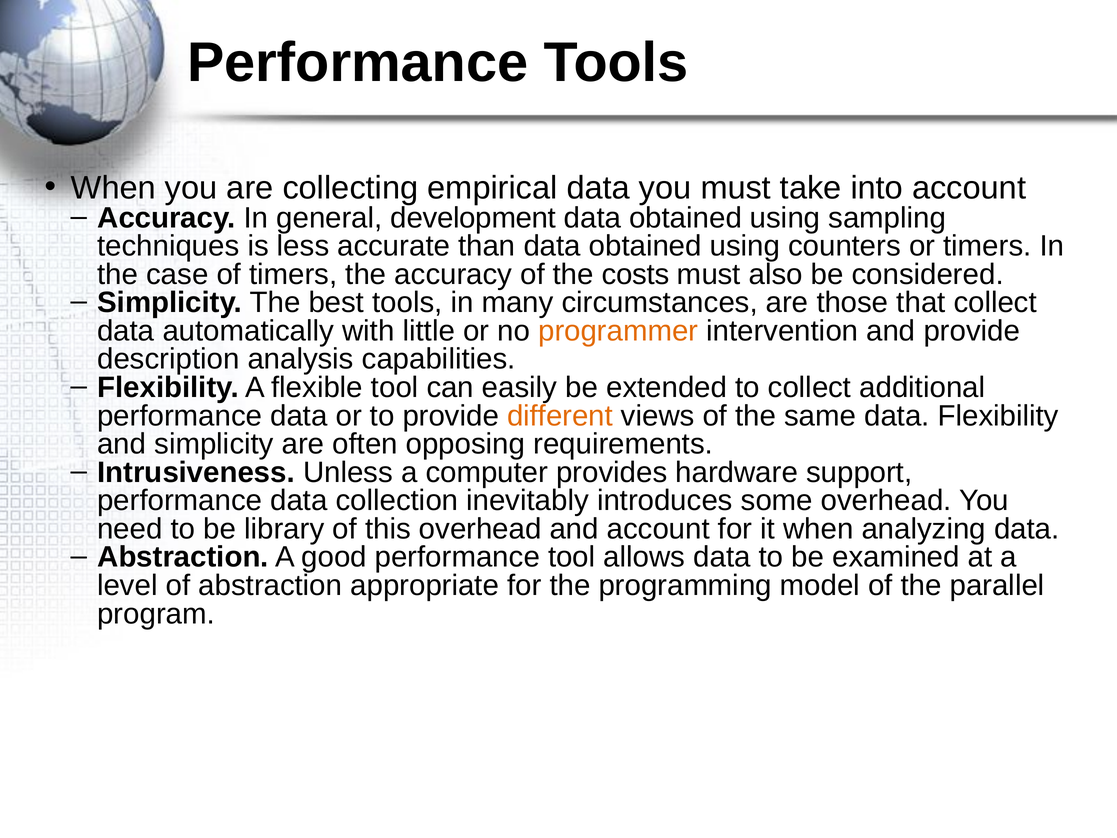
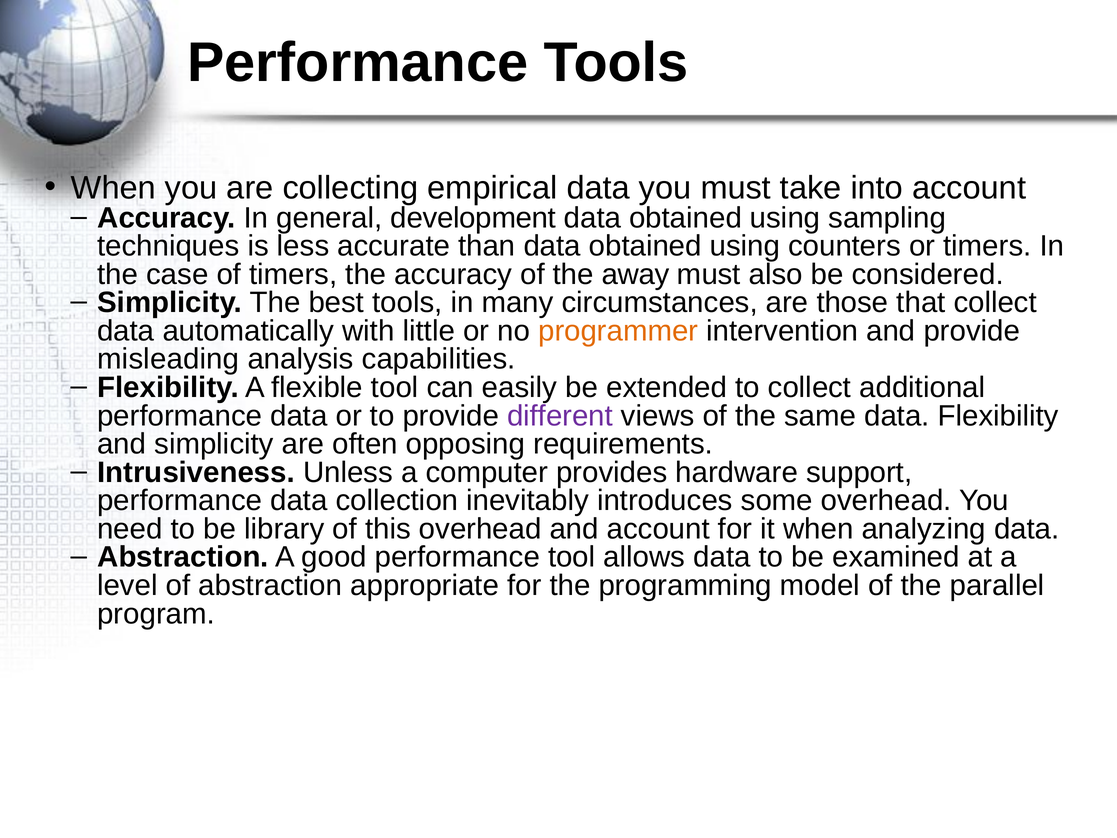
costs: costs -> away
description: description -> misleading
different colour: orange -> purple
